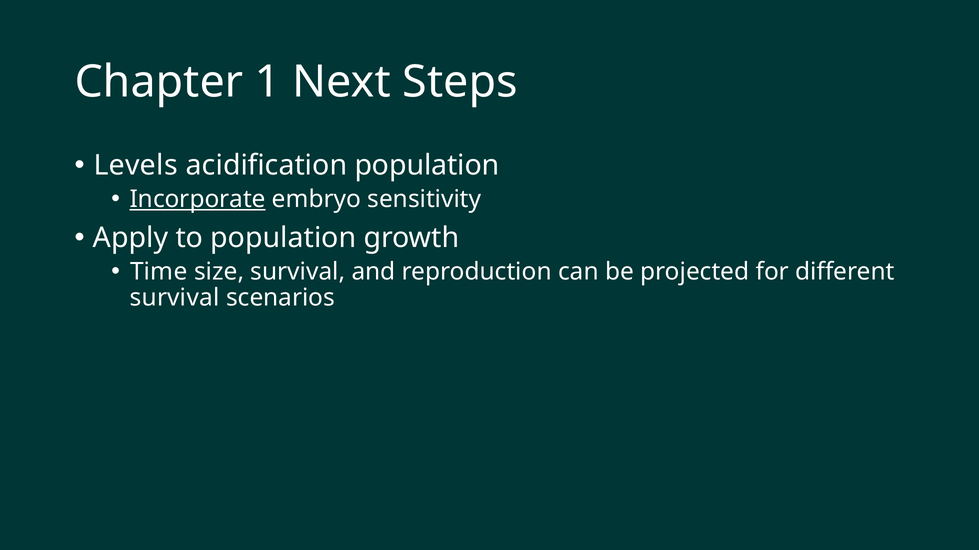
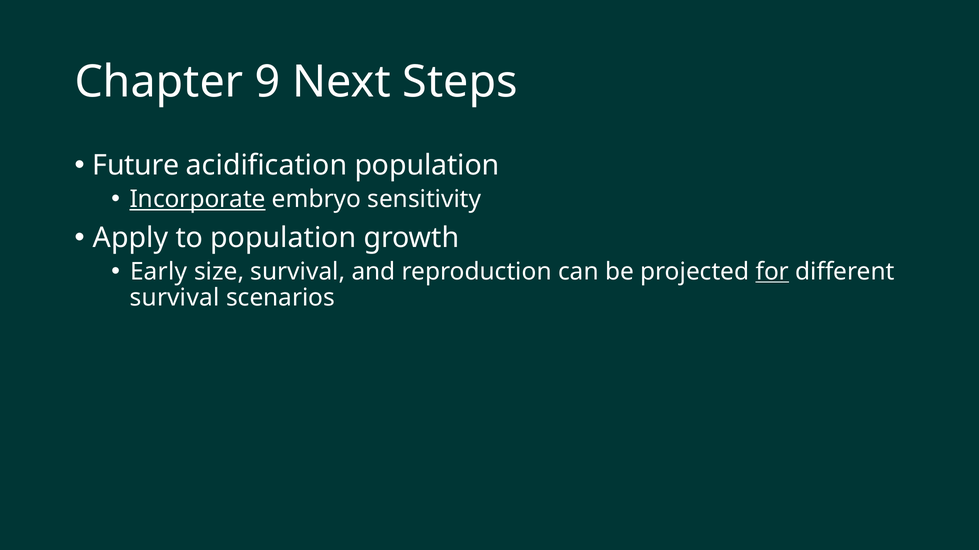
1: 1 -> 9
Levels: Levels -> Future
Time: Time -> Early
for underline: none -> present
